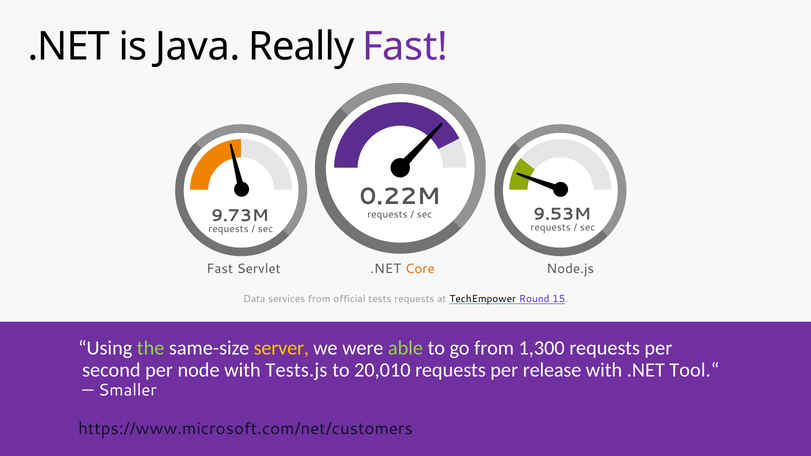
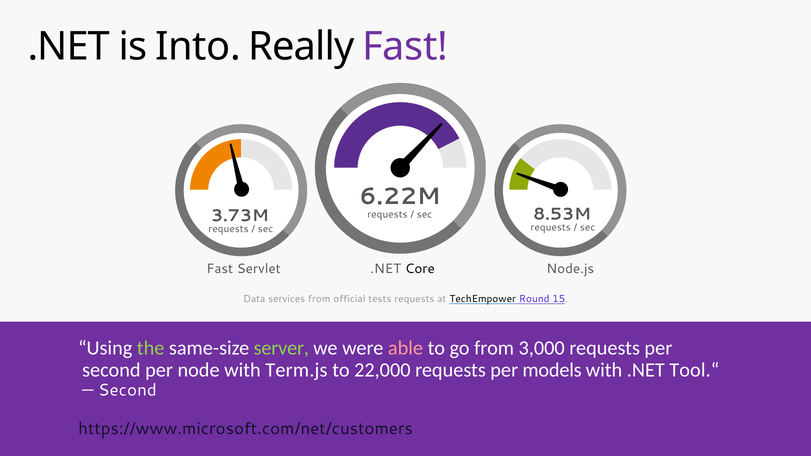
Java: Java -> Into
0.22M: 0.22M -> 6.22M
9.53M: 9.53M -> 8.53M
9.73M: 9.73M -> 3.73M
Core colour: orange -> black
server colour: yellow -> light green
able colour: light green -> pink
1,300: 1,300 -> 3,000
Tests.js: Tests.js -> Term.js
20,010: 20,010 -> 22,000
release: release -> models
Smaller at (128, 390): Smaller -> Second
